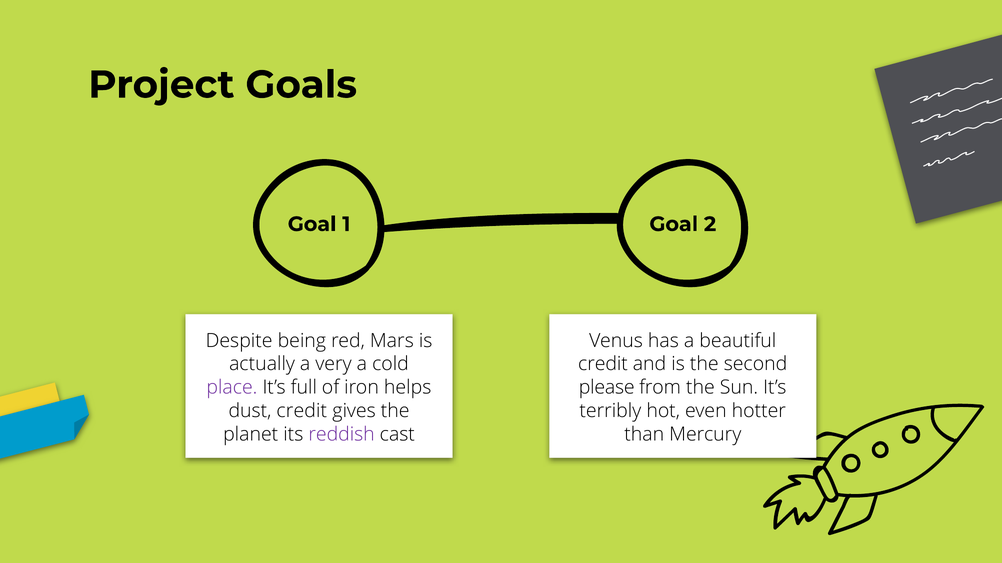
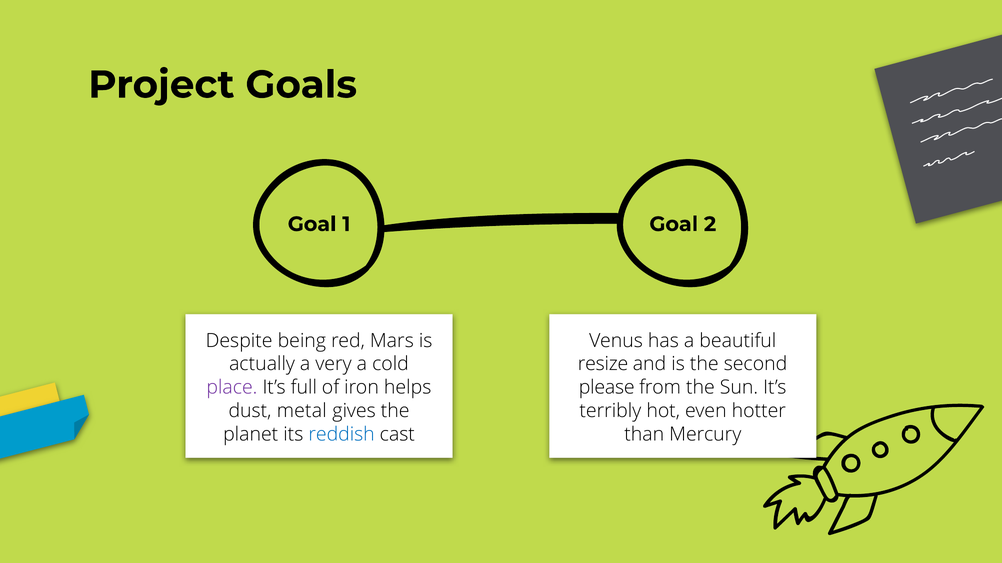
credit at (603, 364): credit -> resize
dust credit: credit -> metal
reddish colour: purple -> blue
